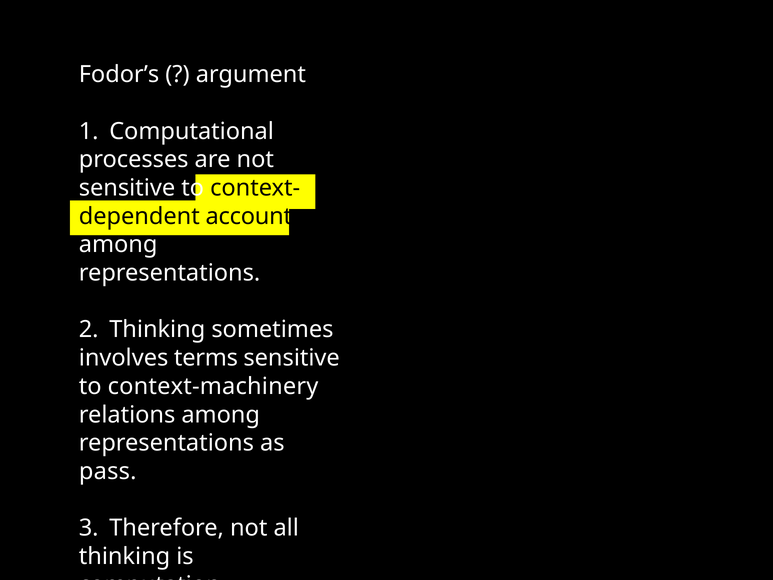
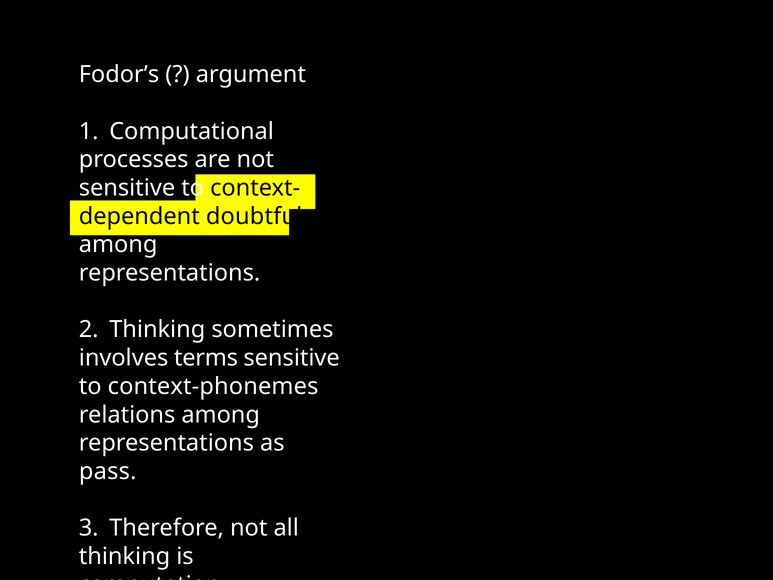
accounts: accounts -> doubtful
context-machinery: context-machinery -> context-phonemes
